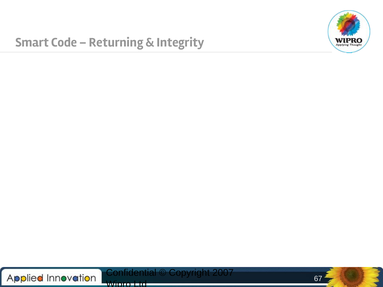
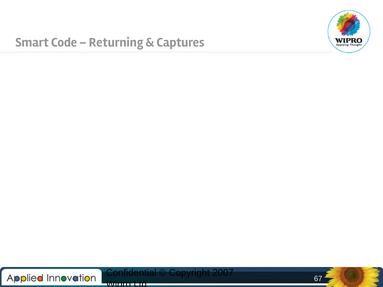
Integrity: Integrity -> Captures
